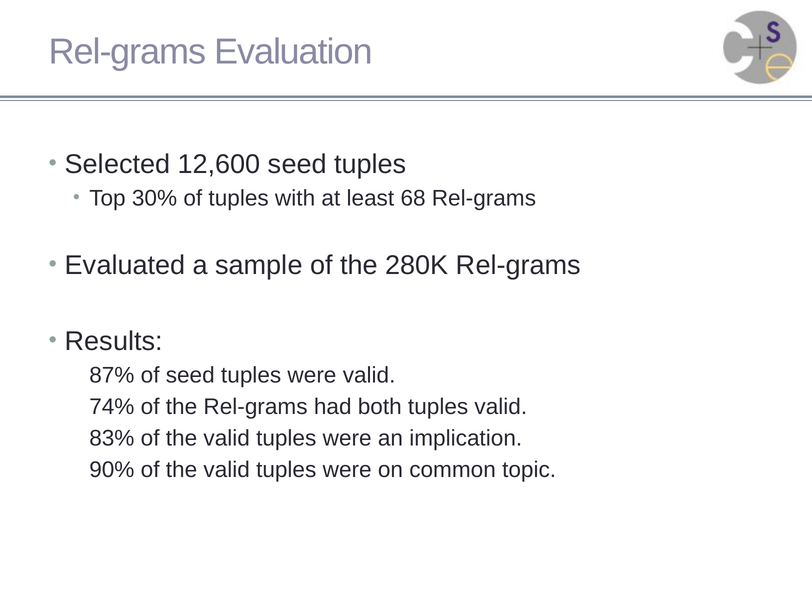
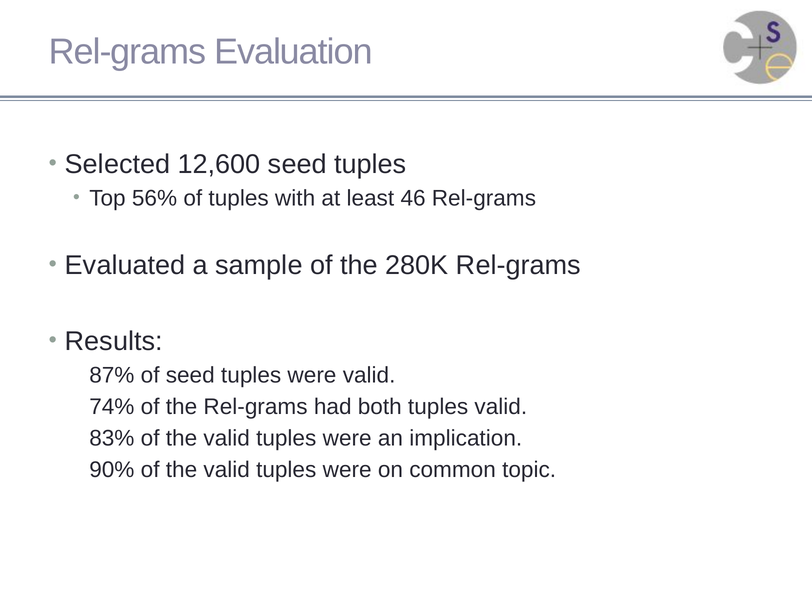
30%: 30% -> 56%
68: 68 -> 46
